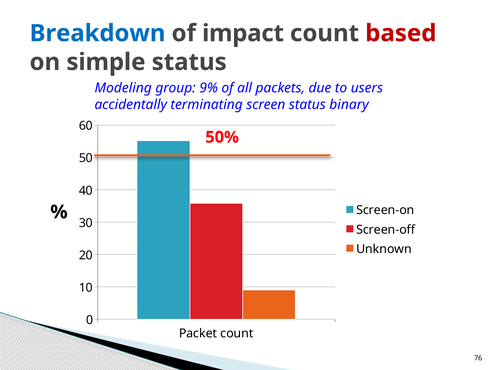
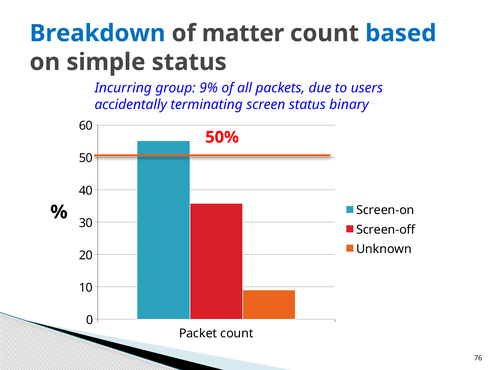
impact: impact -> matter
based colour: red -> blue
Modeling: Modeling -> Incurring
